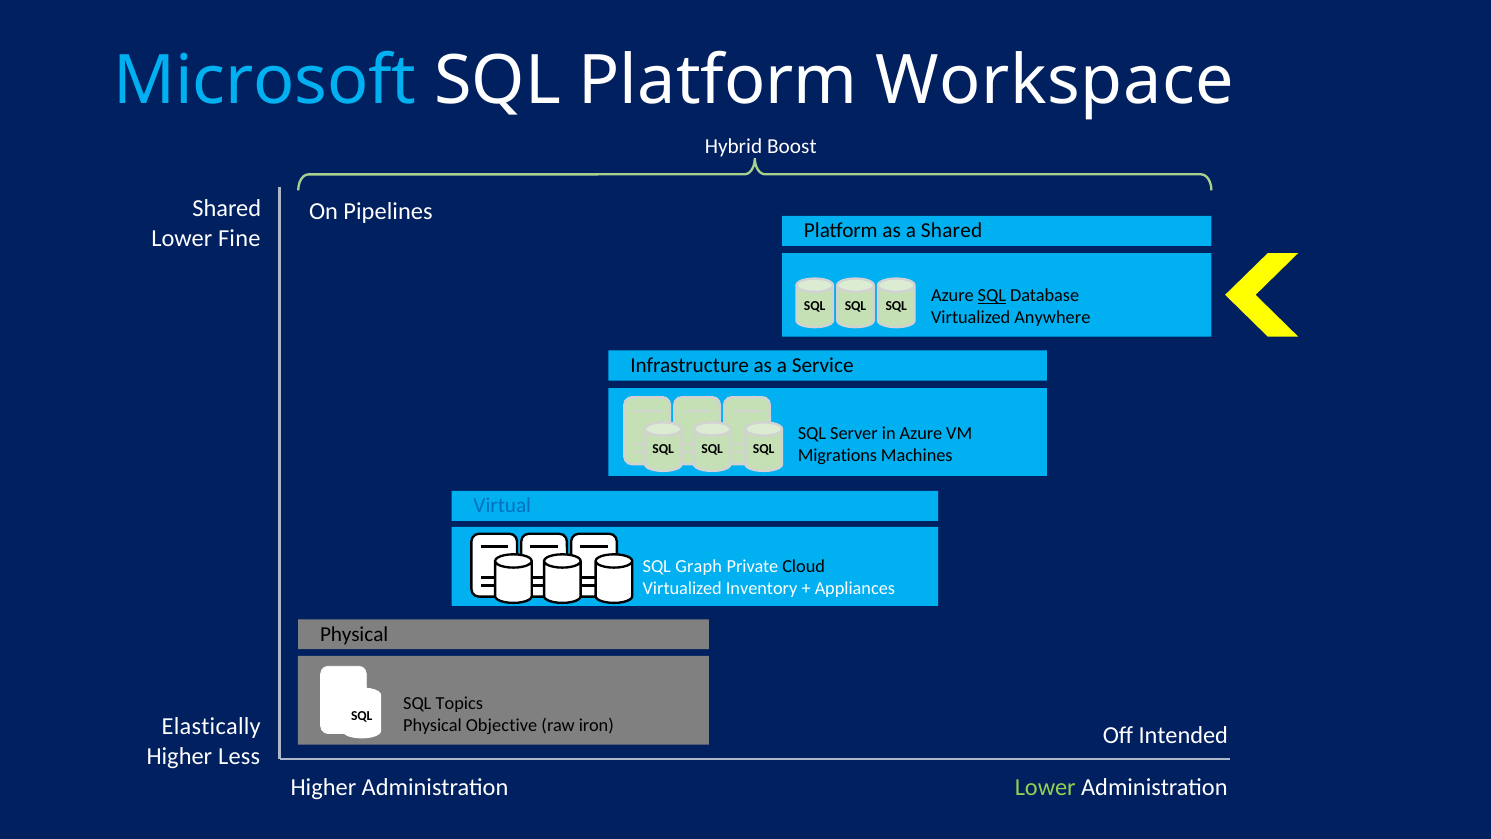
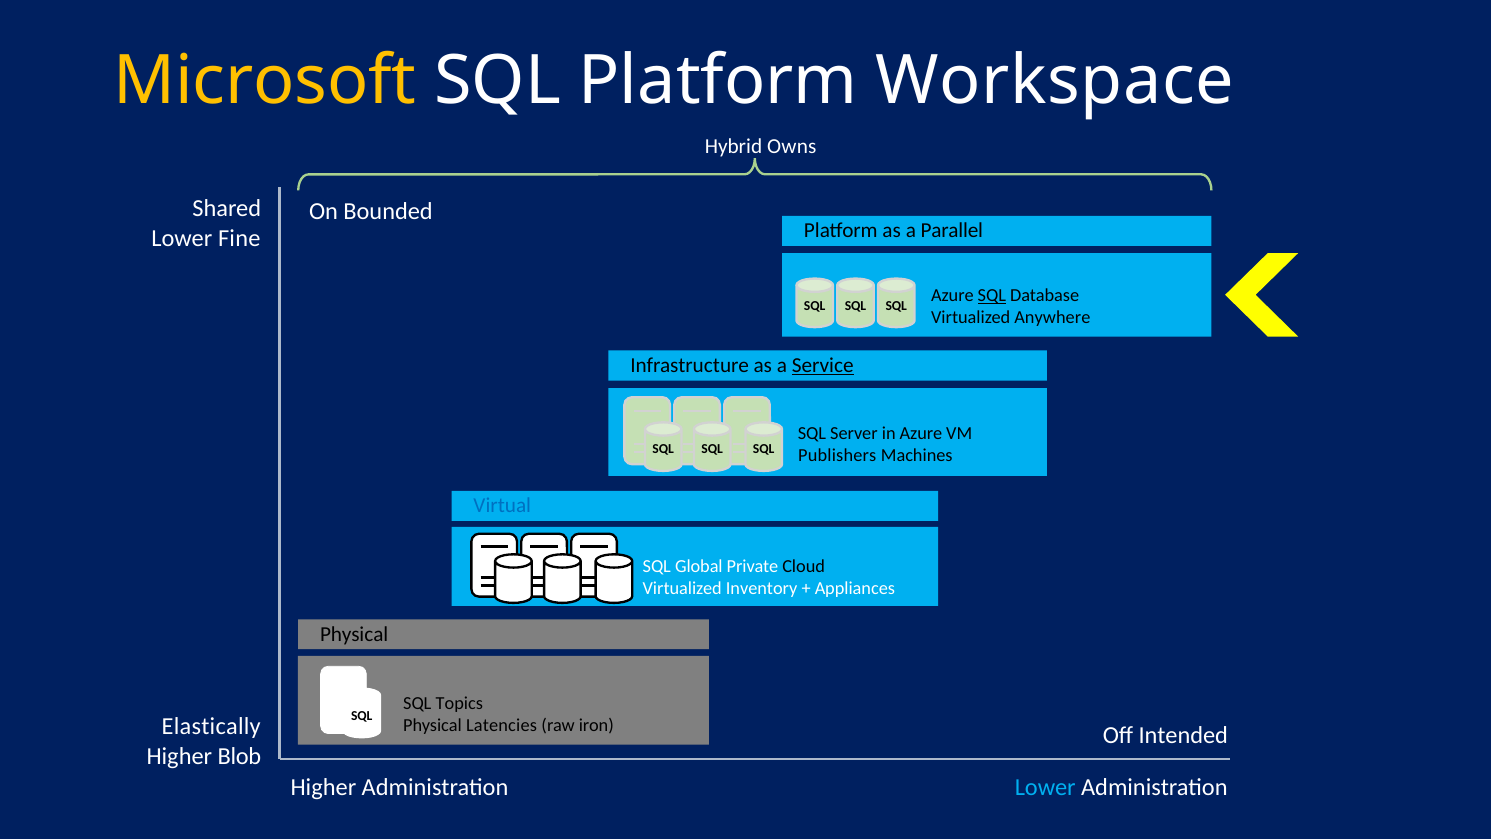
Microsoft colour: light blue -> yellow
Boost: Boost -> Owns
Pipelines: Pipelines -> Bounded
a Shared: Shared -> Parallel
Service underline: none -> present
Migrations: Migrations -> Publishers
Graph: Graph -> Global
Objective: Objective -> Latencies
Less: Less -> Blob
Lower at (1045, 787) colour: light green -> light blue
